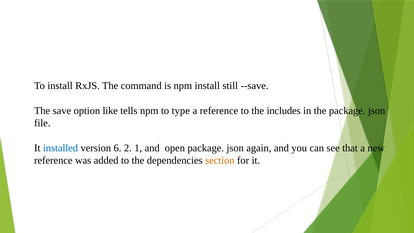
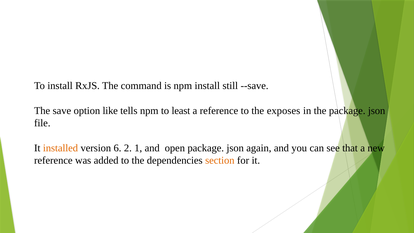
type: type -> least
includes: includes -> exposes
installed colour: blue -> orange
